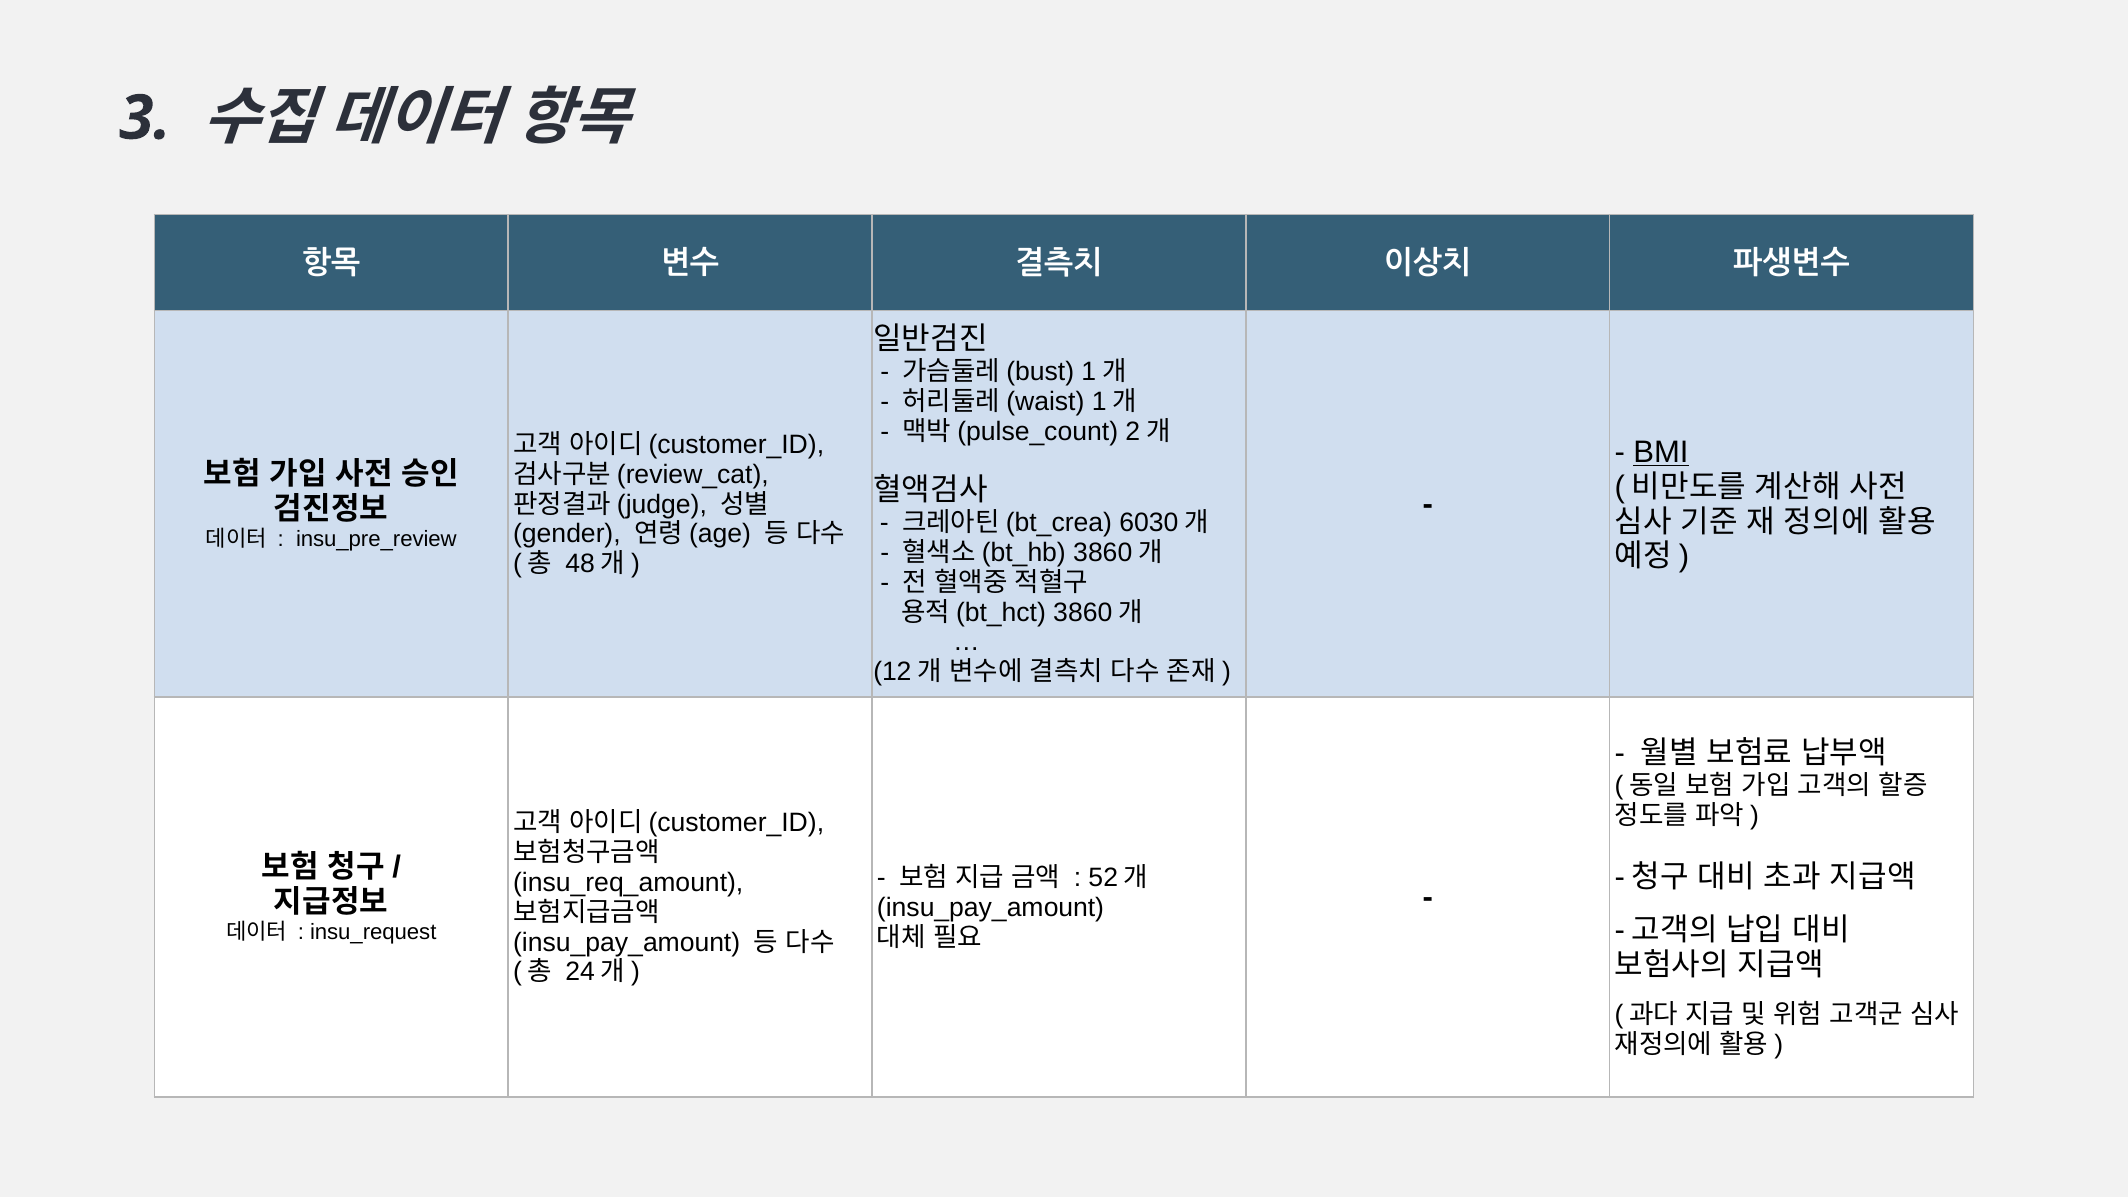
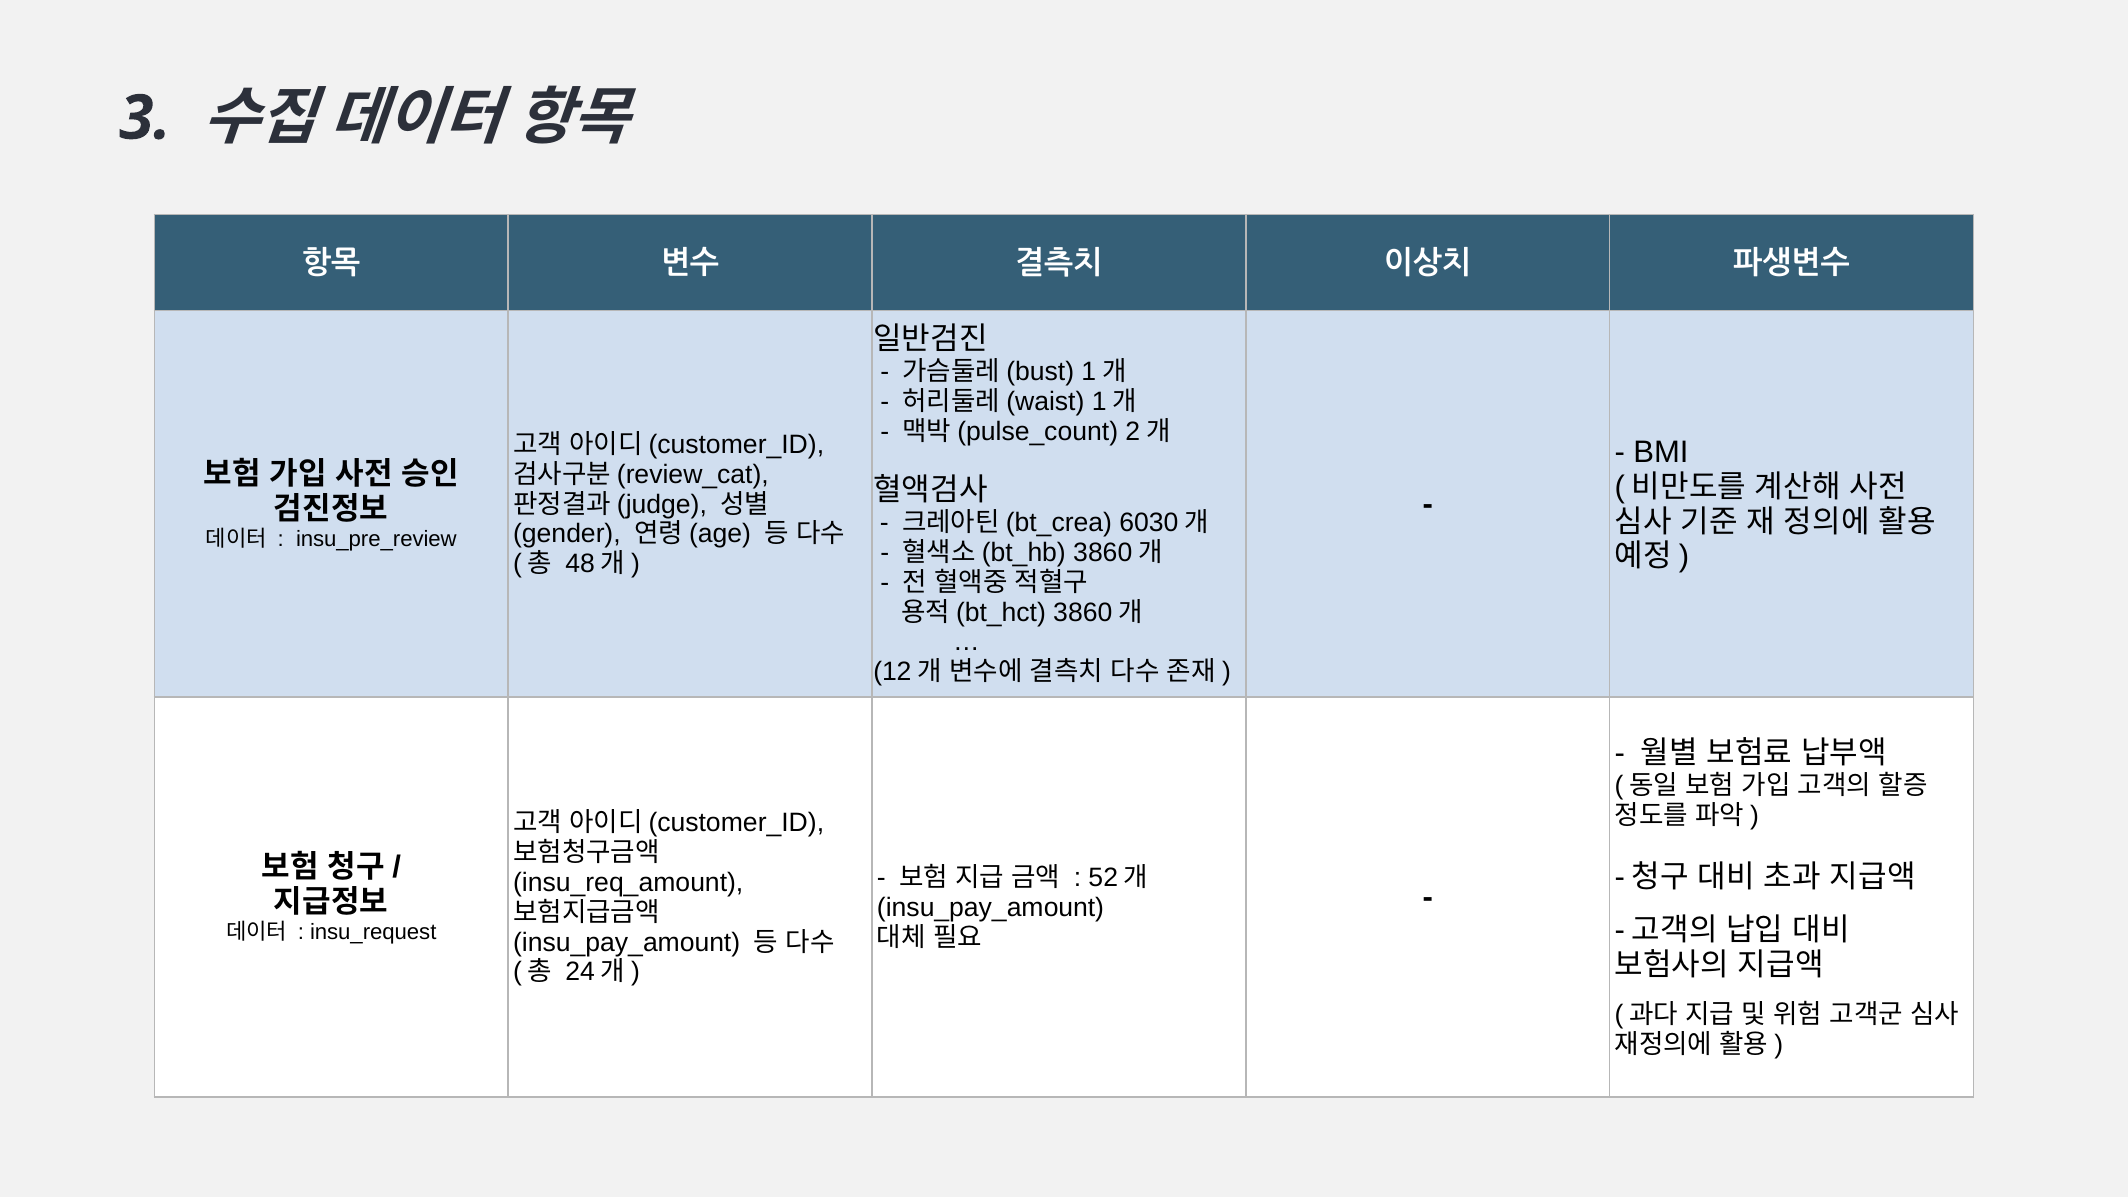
BMI underline: present -> none
